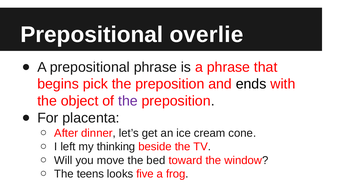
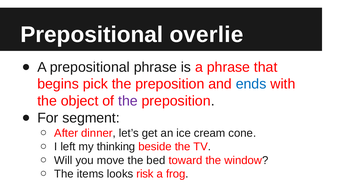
ends colour: black -> blue
placenta: placenta -> segment
teens: teens -> items
five: five -> risk
